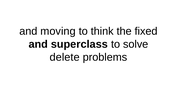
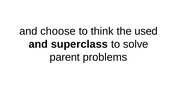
moving: moving -> choose
fixed: fixed -> used
delete: delete -> parent
